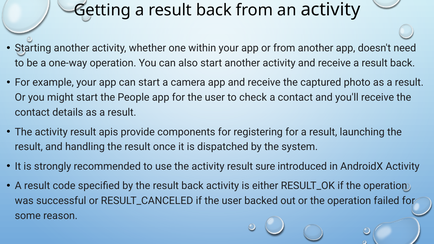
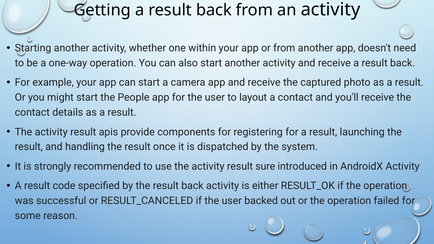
check: check -> layout
